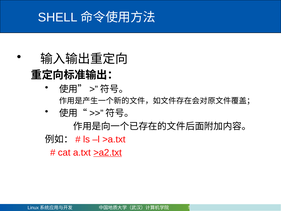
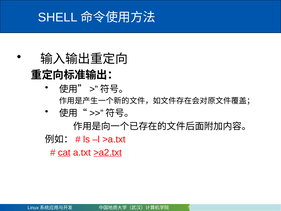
cat underline: none -> present
